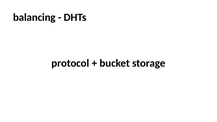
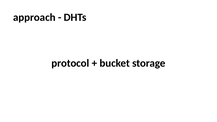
balancing: balancing -> approach
